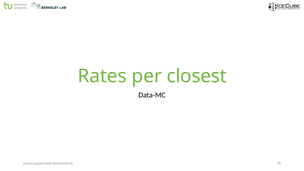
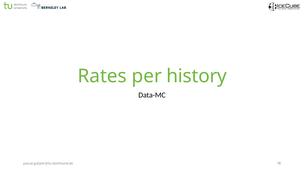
closest: closest -> history
